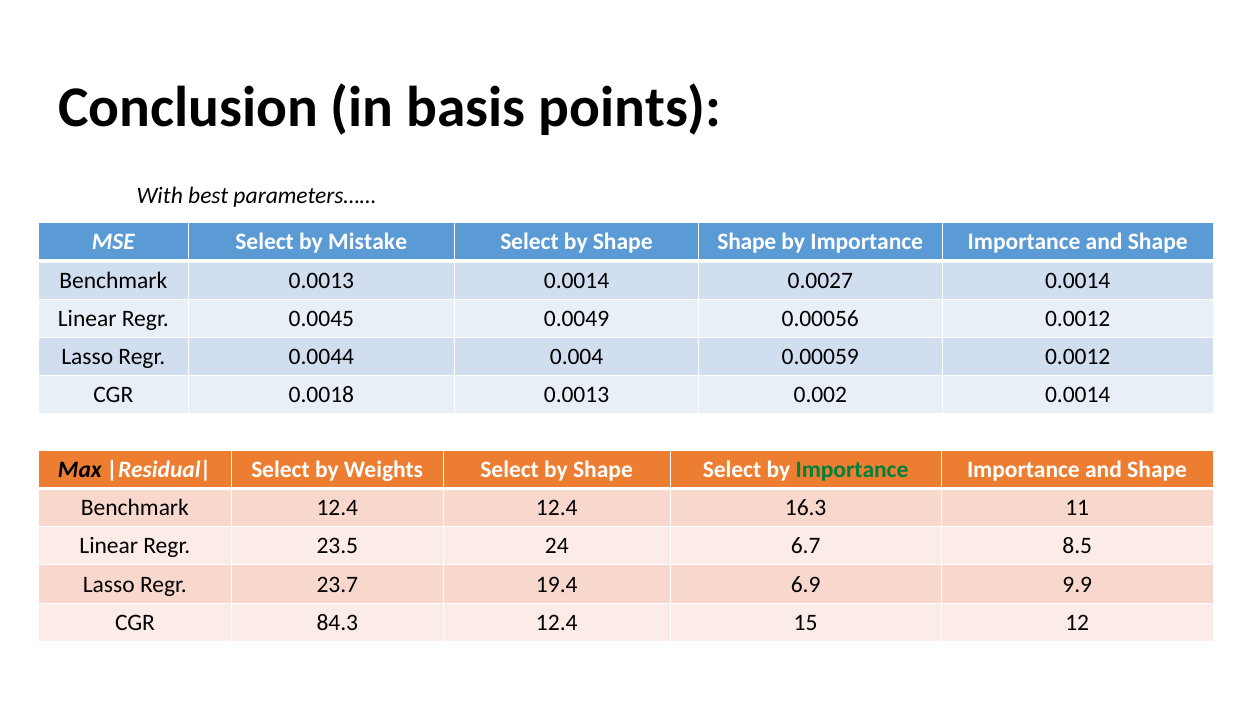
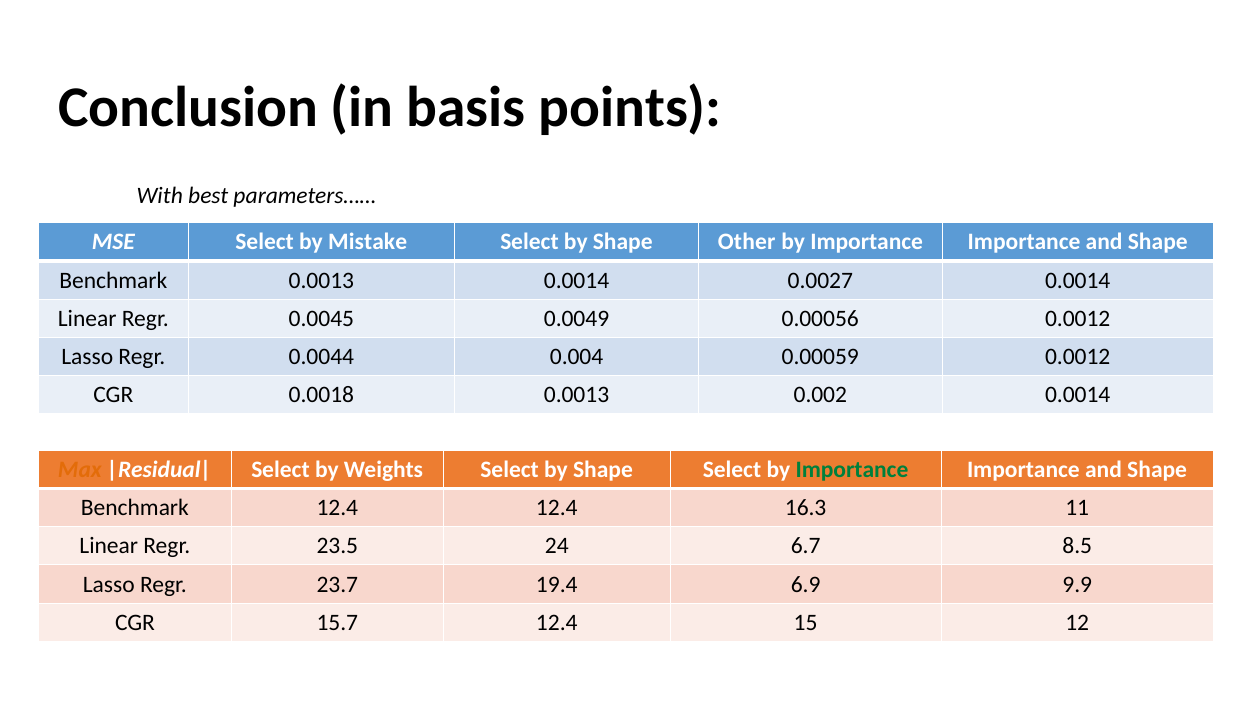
Shape Shape: Shape -> Other
Max colour: black -> orange
84.3: 84.3 -> 15.7
